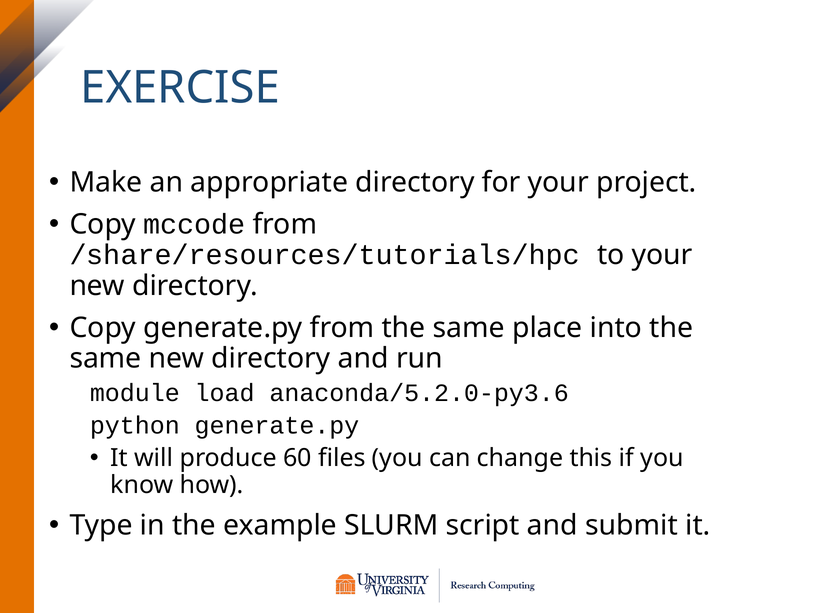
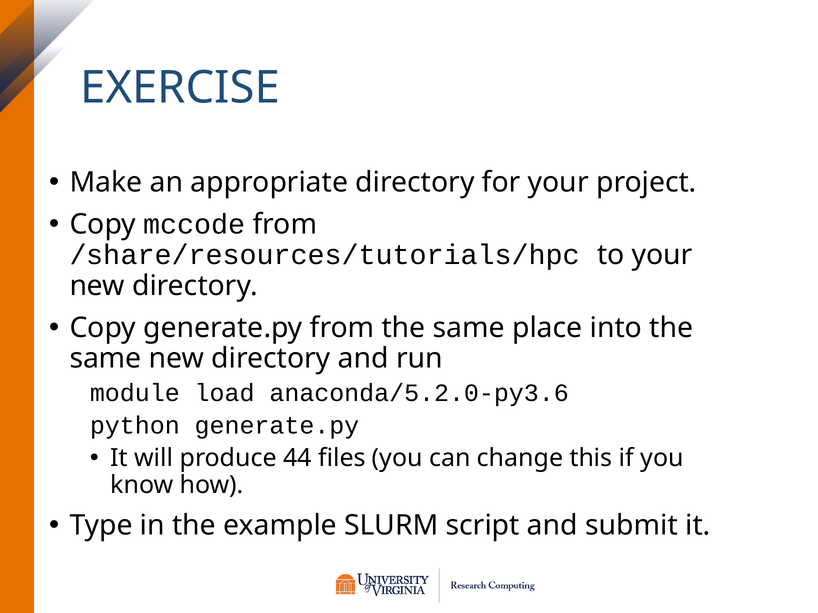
60: 60 -> 44
